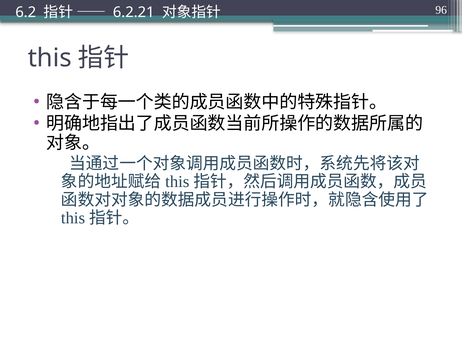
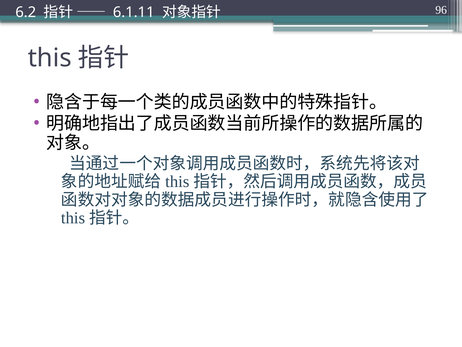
6.2.21: 6.2.21 -> 6.1.11
